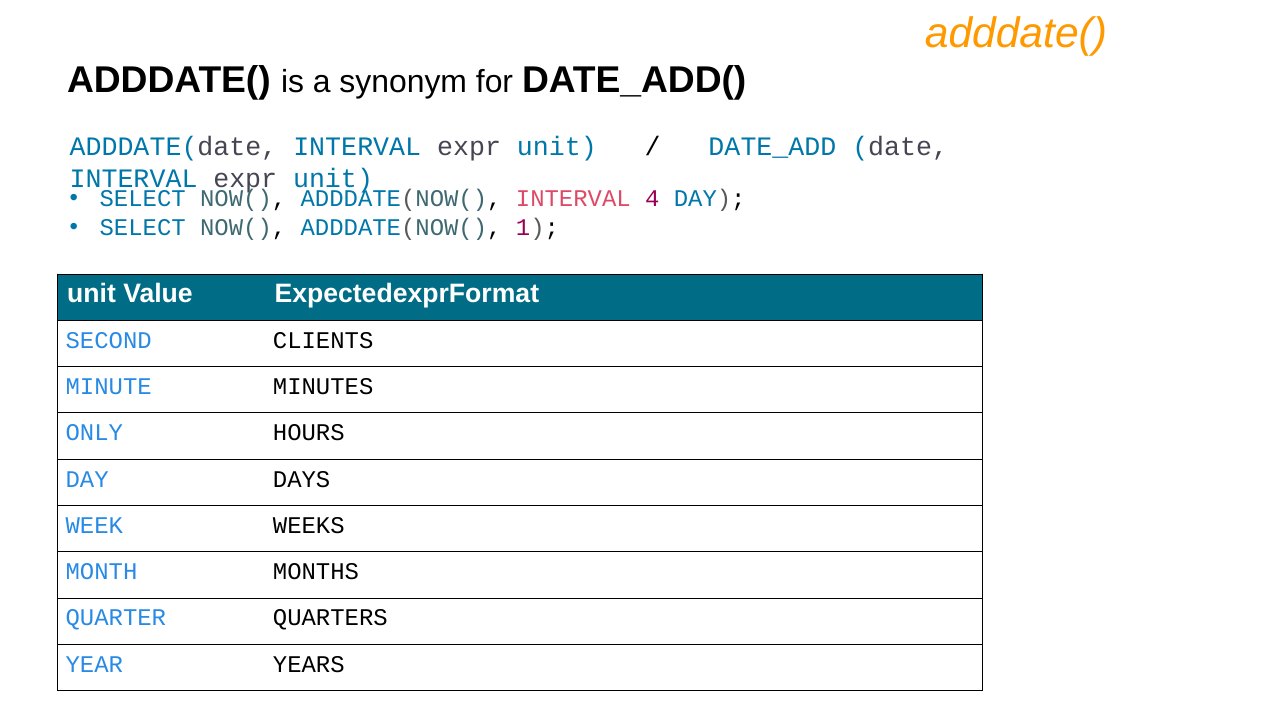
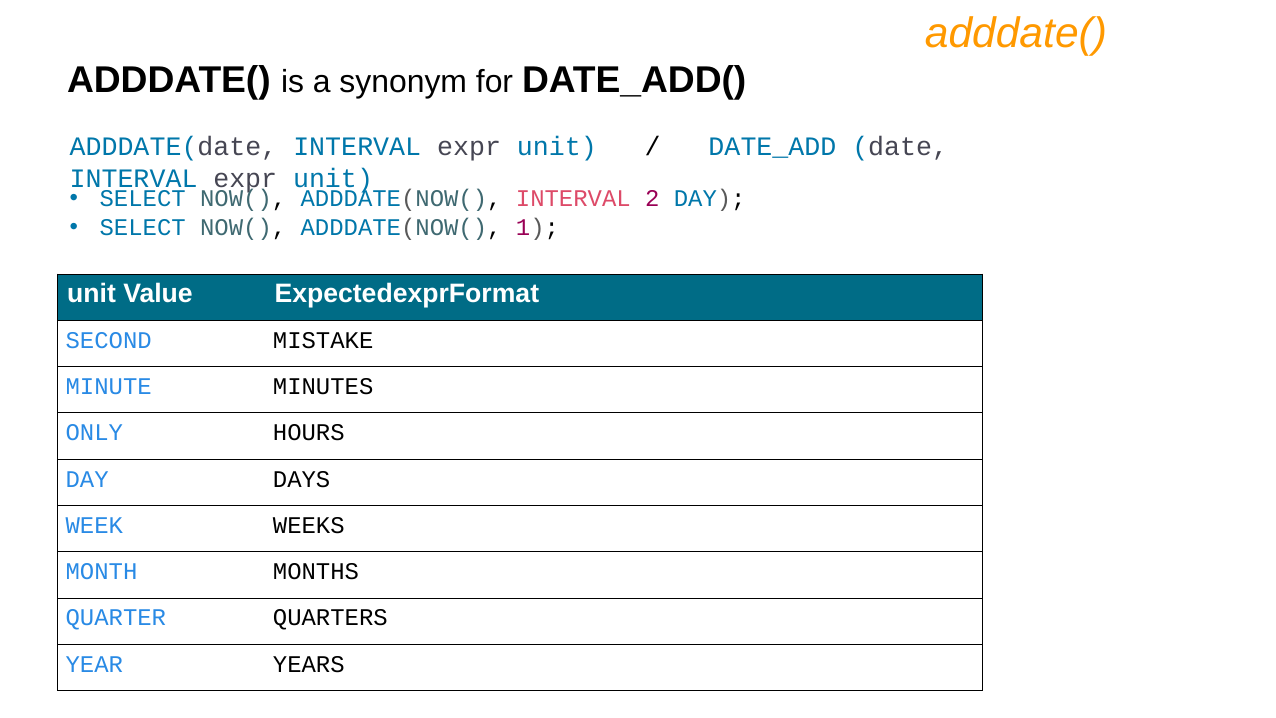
4: 4 -> 2
CLIENTS: CLIENTS -> MISTAKE
